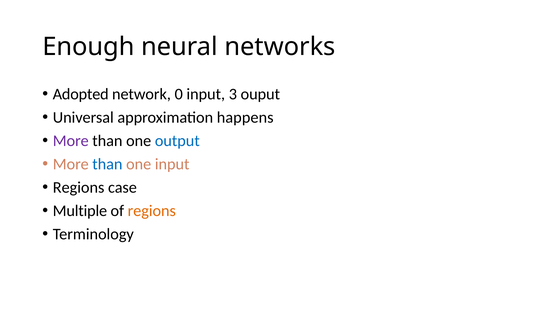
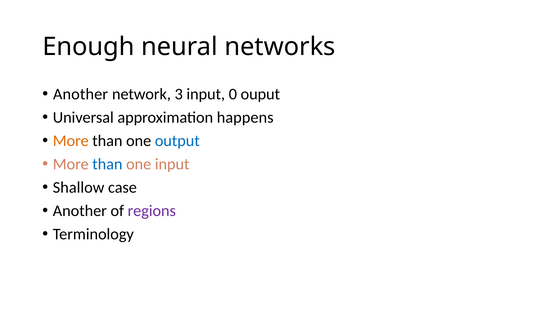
Adopted at (81, 94): Adopted -> Another
0: 0 -> 3
3: 3 -> 0
More at (71, 141) colour: purple -> orange
Regions at (79, 187): Regions -> Shallow
Multiple at (80, 211): Multiple -> Another
regions at (152, 211) colour: orange -> purple
